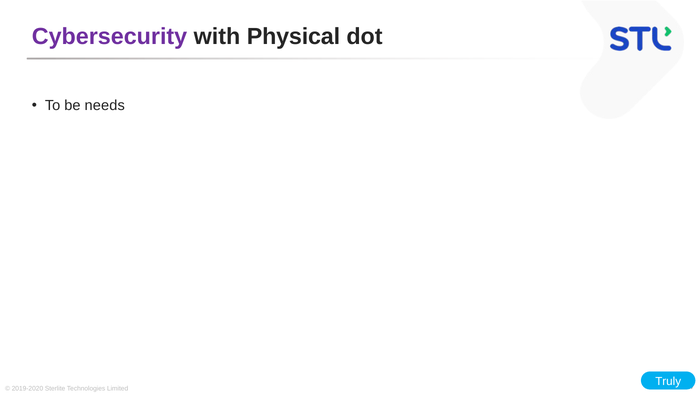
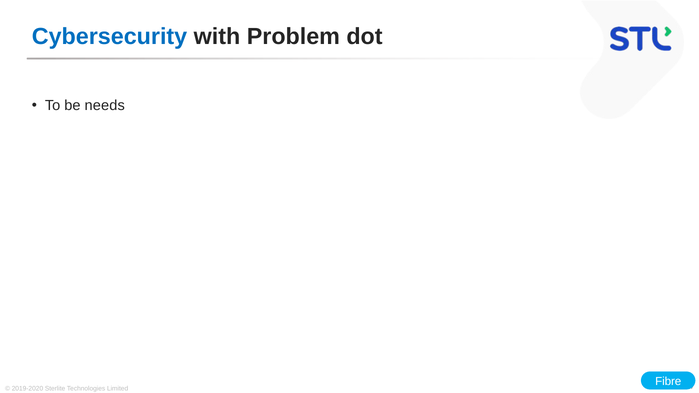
Cybersecurity colour: purple -> blue
Physical: Physical -> Problem
Truly: Truly -> Fibre
